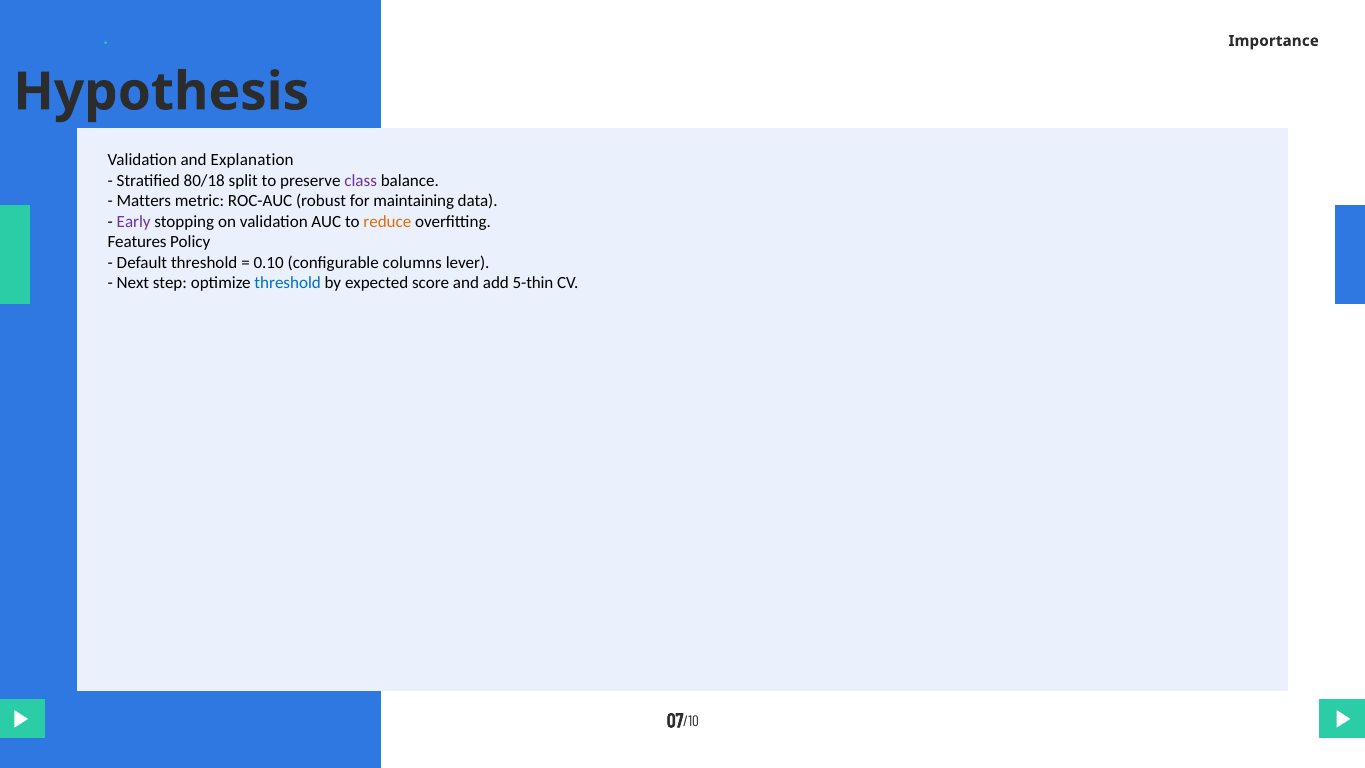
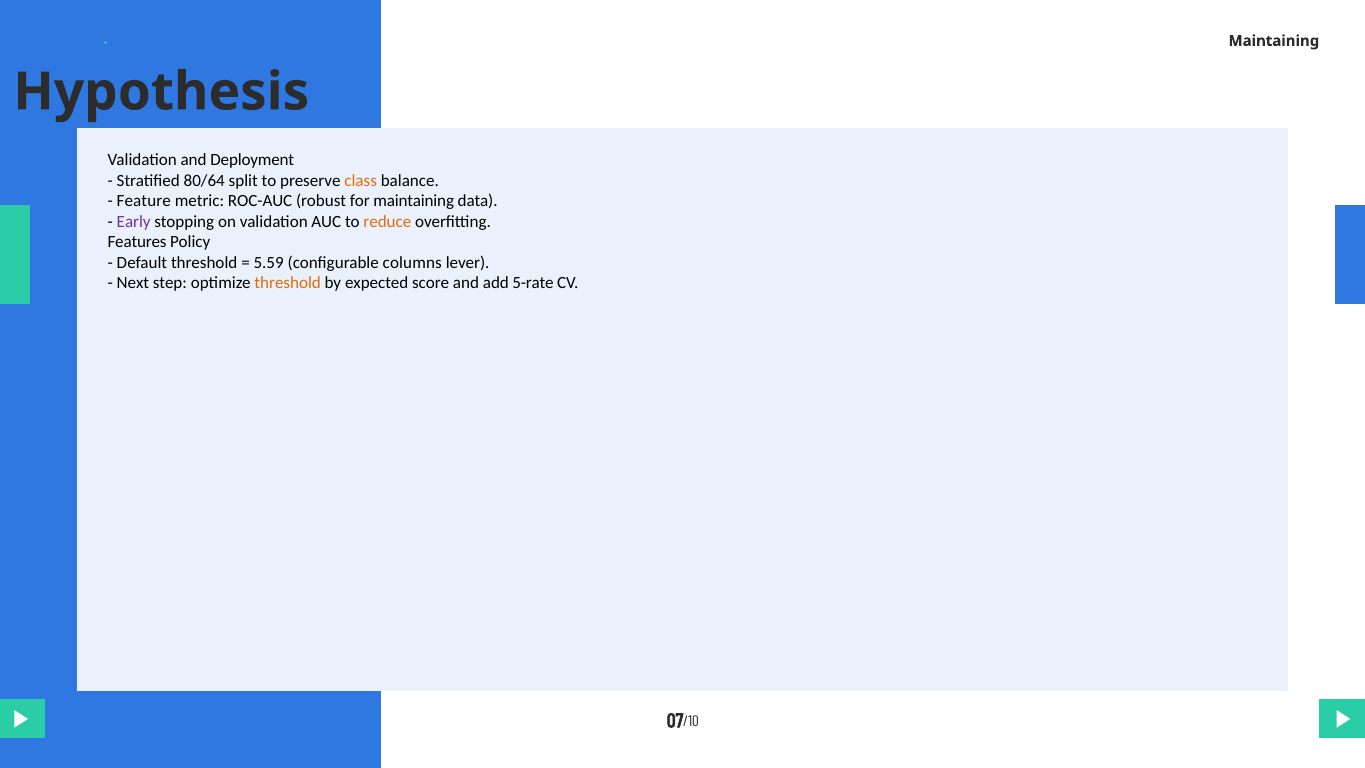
Importance at (1274, 41): Importance -> Maintaining
Explanation: Explanation -> Deployment
80/18: 80/18 -> 80/64
class colour: purple -> orange
Matters: Matters -> Feature
0.10: 0.10 -> 5.59
threshold at (288, 283) colour: blue -> orange
5-thin: 5-thin -> 5-rate
